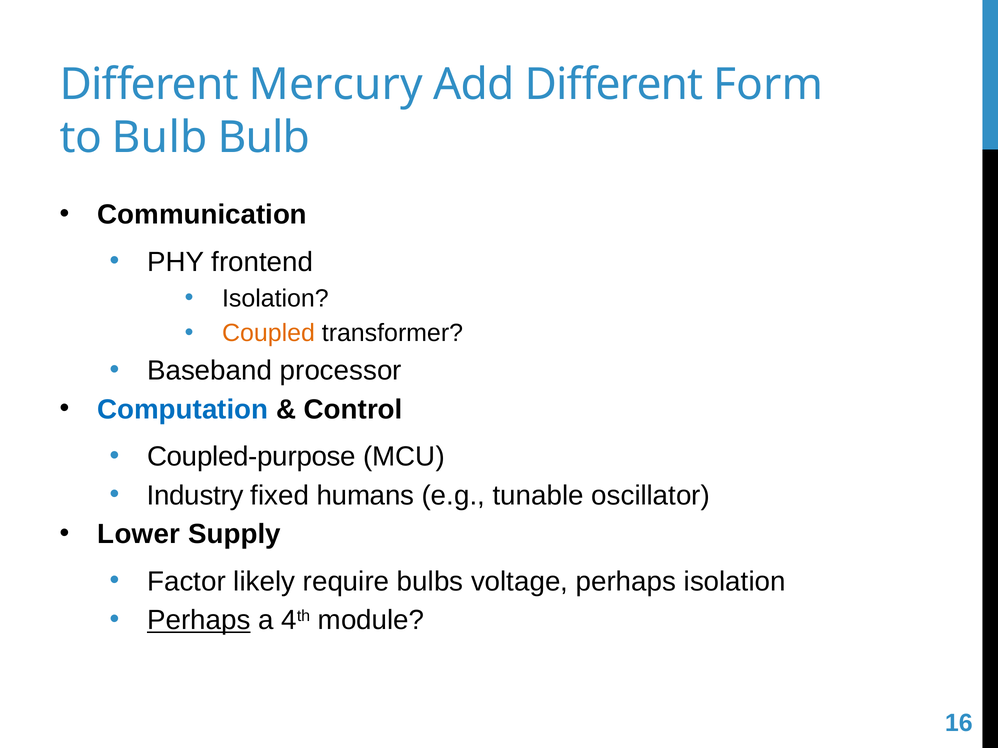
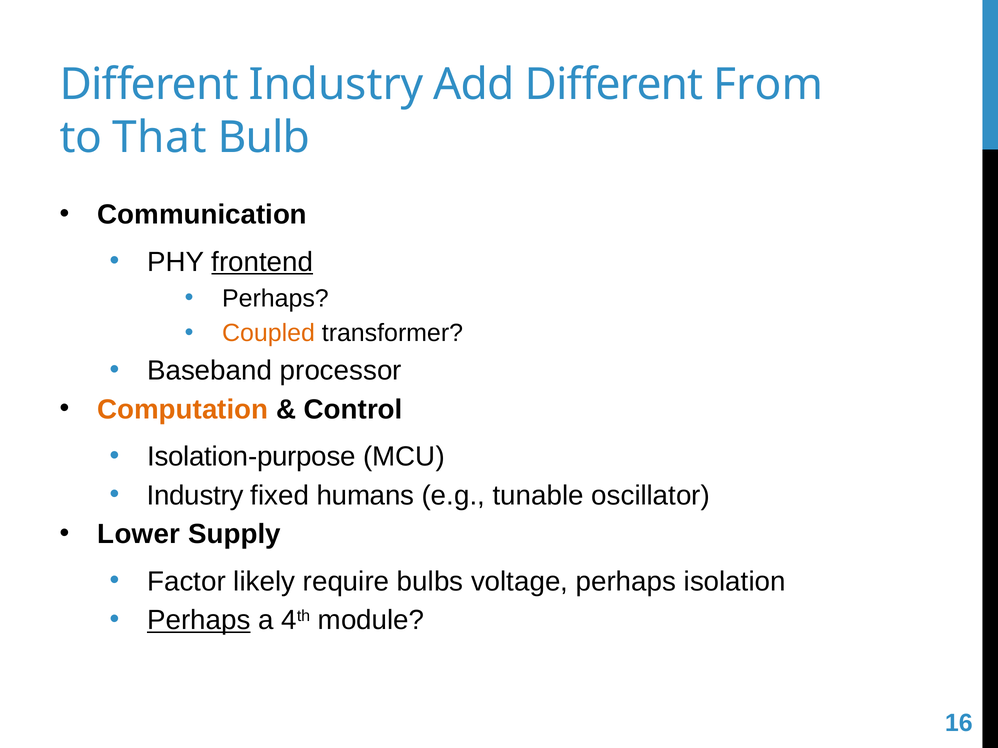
Different Mercury: Mercury -> Industry
Form: Form -> From
to Bulb: Bulb -> That
frontend underline: none -> present
Isolation at (275, 298): Isolation -> Perhaps
Computation colour: blue -> orange
Coupled-purpose: Coupled-purpose -> Isolation-purpose
